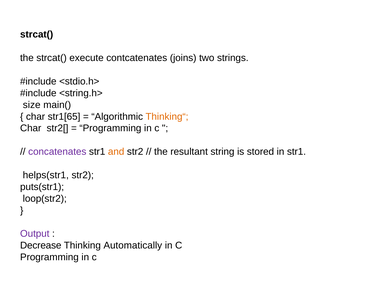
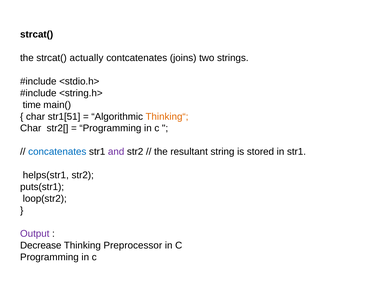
execute: execute -> actually
size: size -> time
str1[65: str1[65 -> str1[51
concatenates colour: purple -> blue
and colour: orange -> purple
Automatically: Automatically -> Preprocessor
